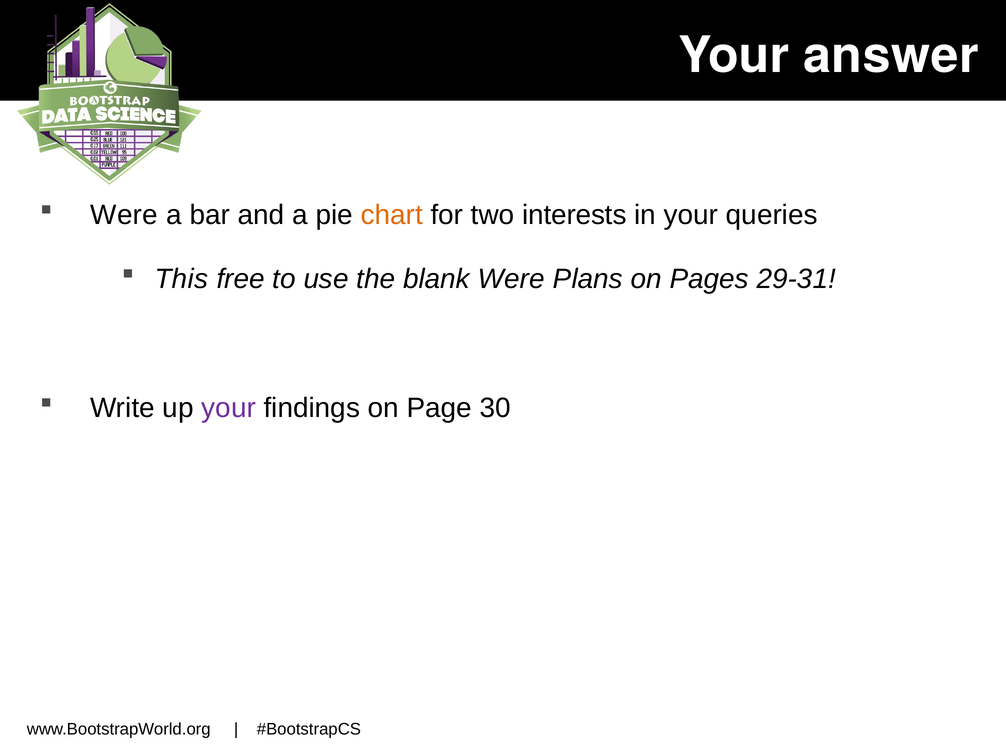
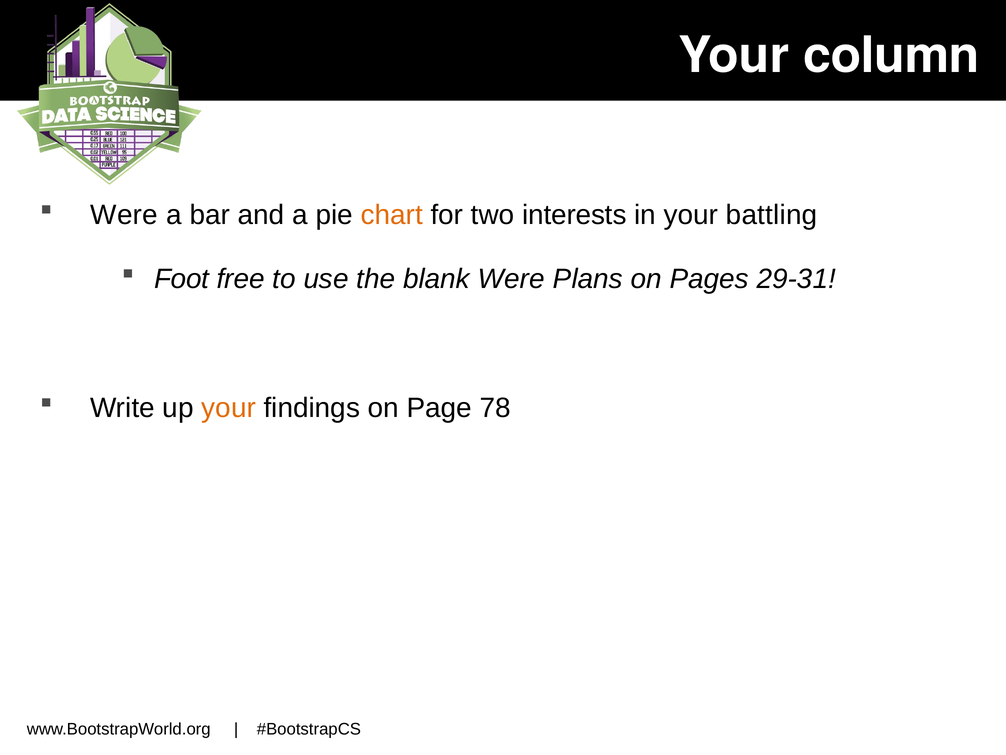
answer: answer -> column
queries: queries -> battling
This: This -> Foot
your at (229, 408) colour: purple -> orange
30: 30 -> 78
